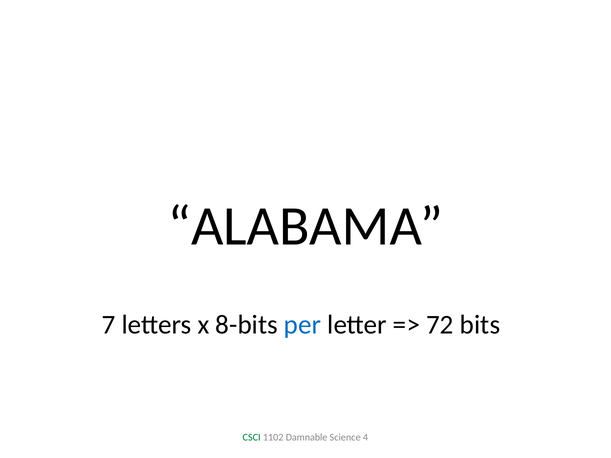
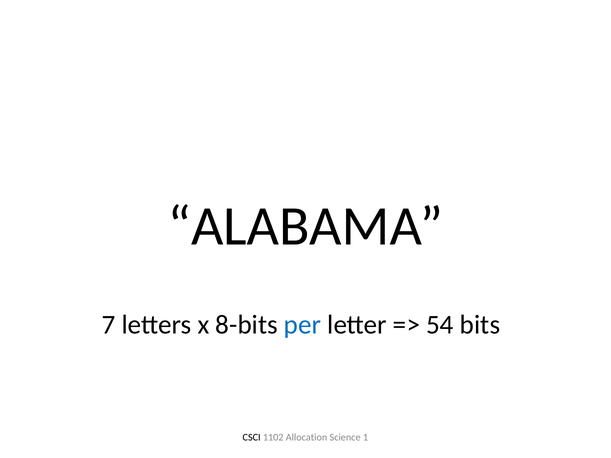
72: 72 -> 54
CSCI colour: green -> black
Damnable: Damnable -> Allocation
4: 4 -> 1
